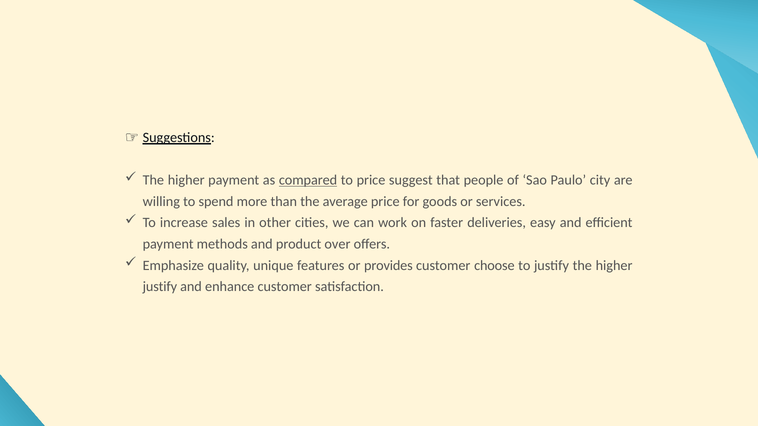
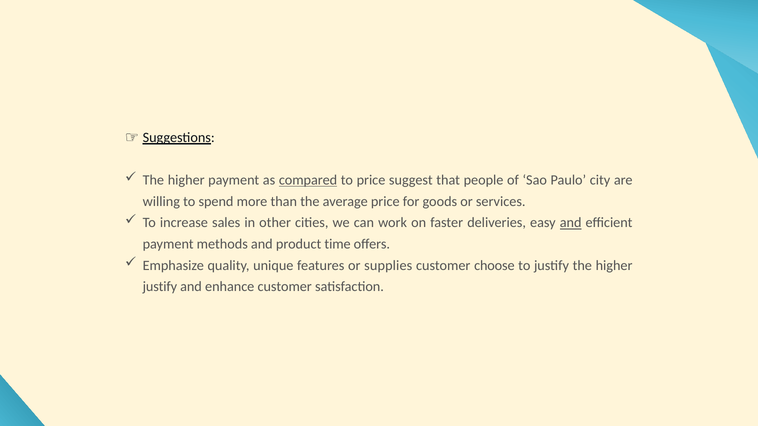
and at (571, 223) underline: none -> present
over: over -> time
provides: provides -> supplies
